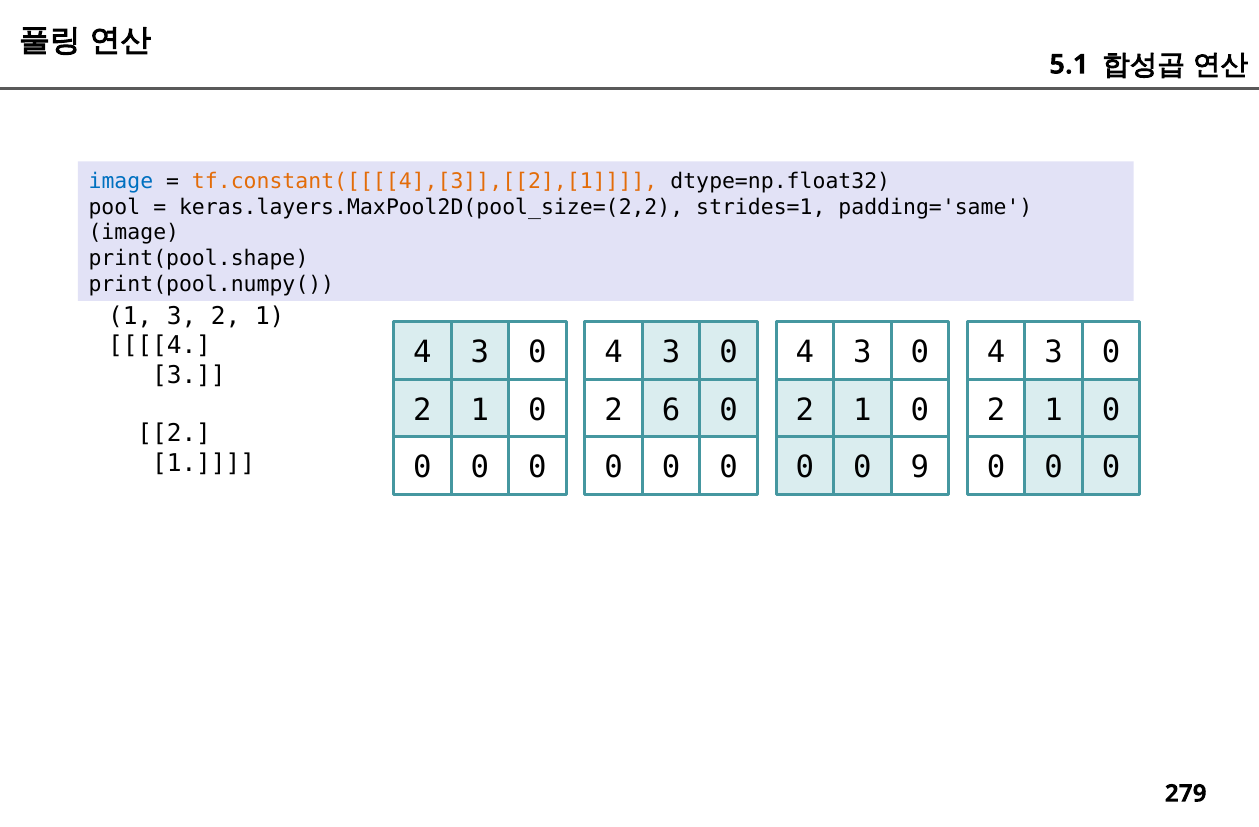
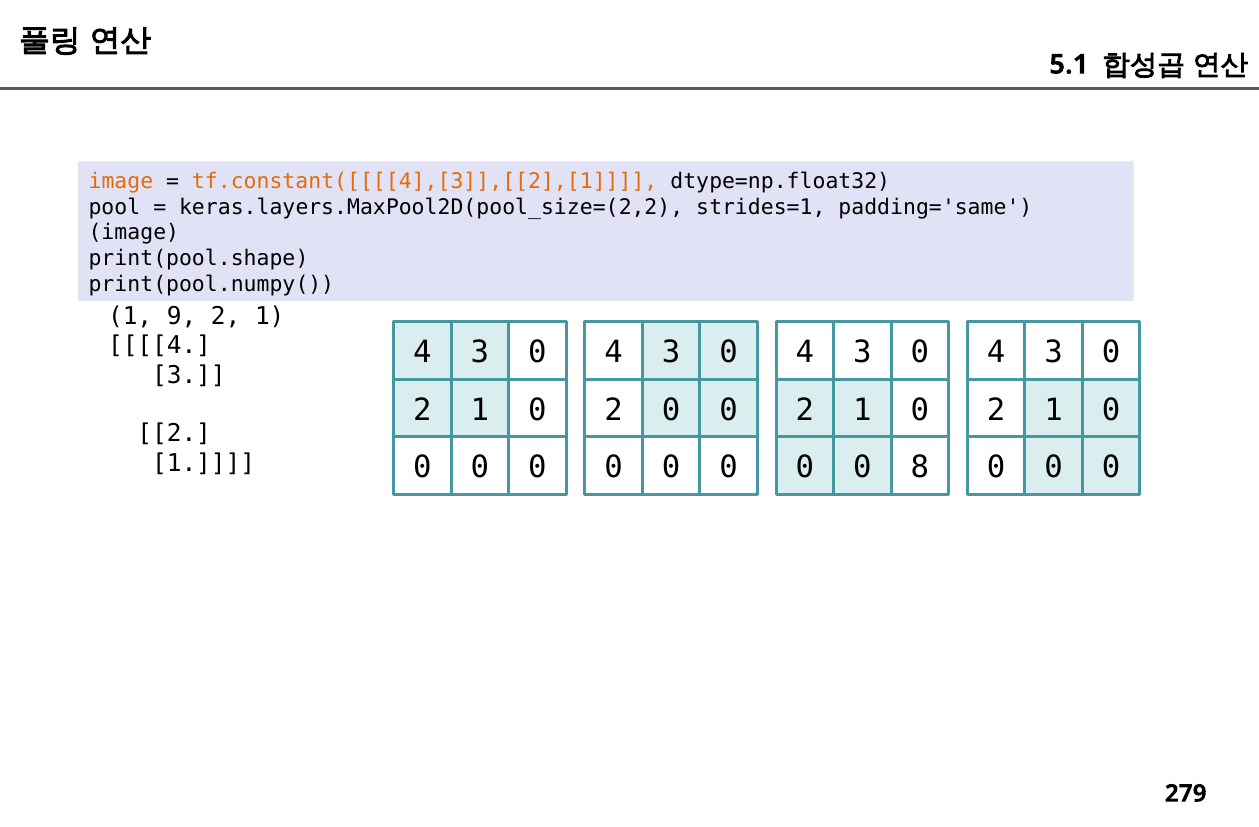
image at (121, 181) colour: blue -> orange
1 3: 3 -> 9
2 6: 6 -> 0
9: 9 -> 8
